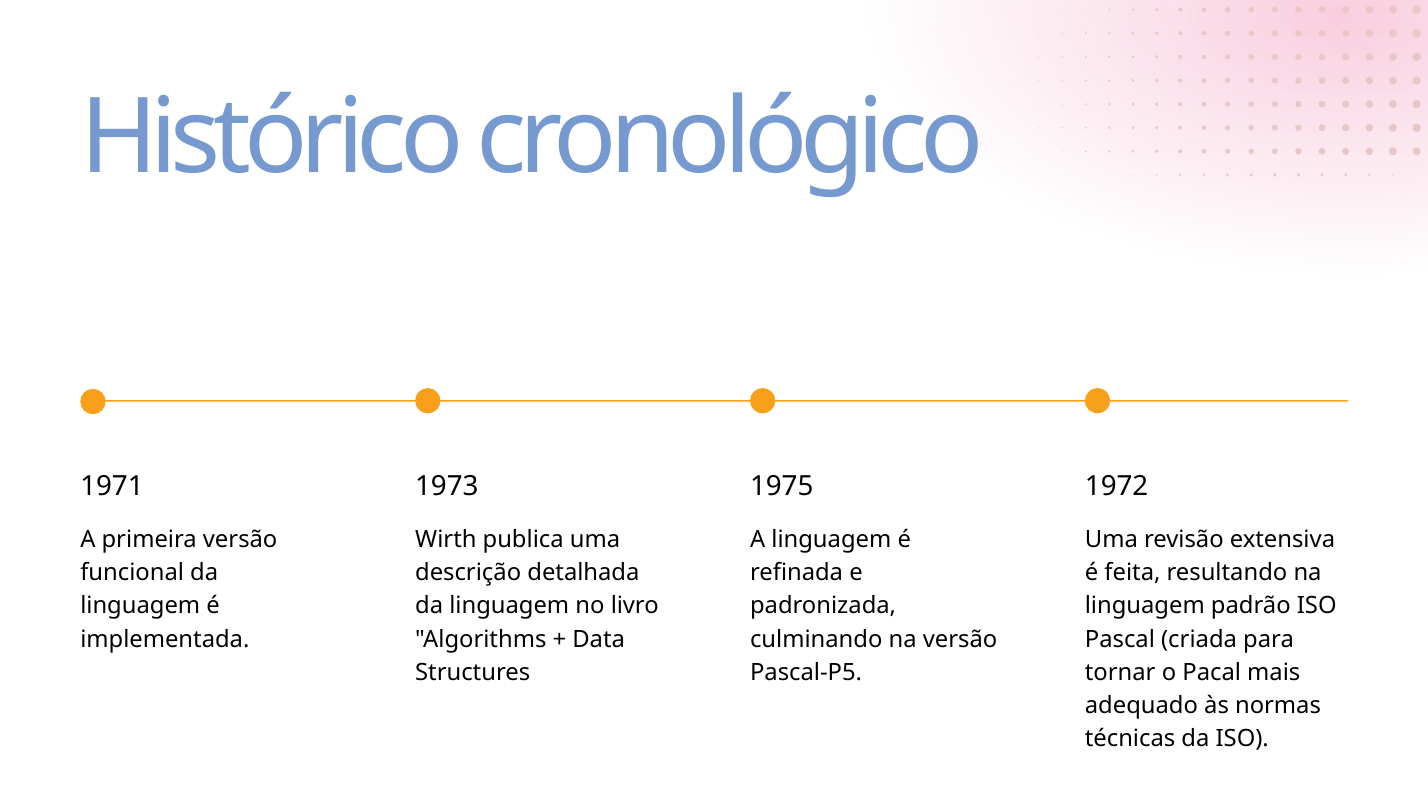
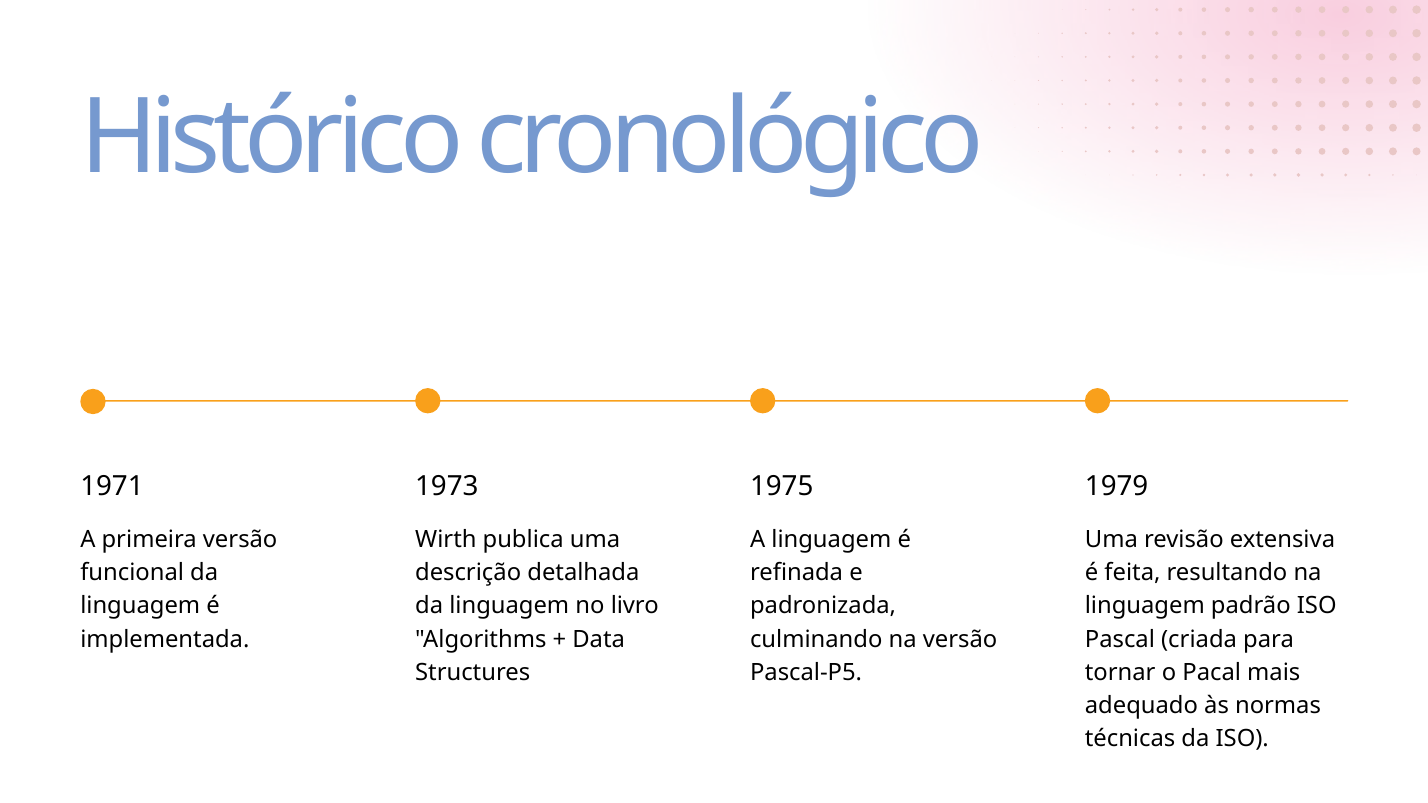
1972: 1972 -> 1979
